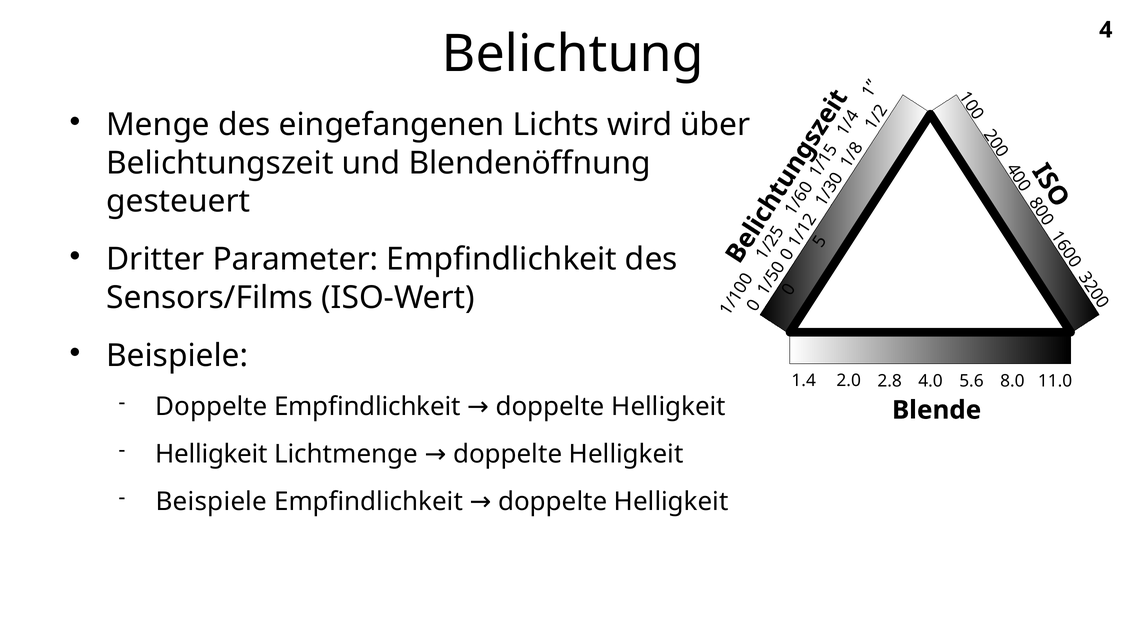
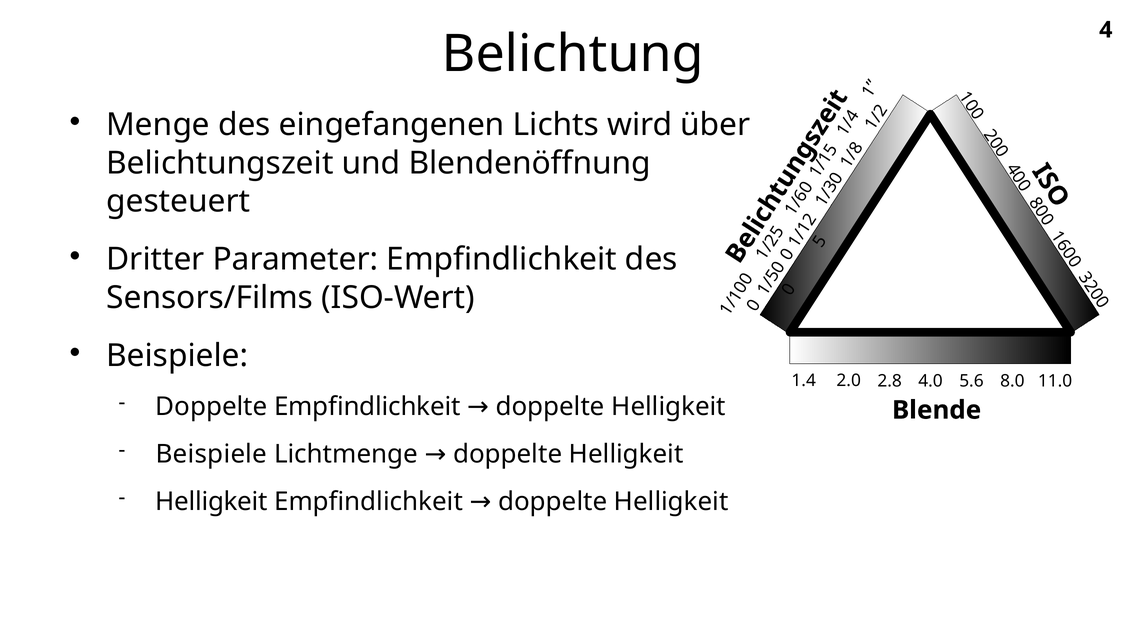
Helligkeit at (212, 455): Helligkeit -> Beispiele
Beispiele at (211, 502): Beispiele -> Helligkeit
